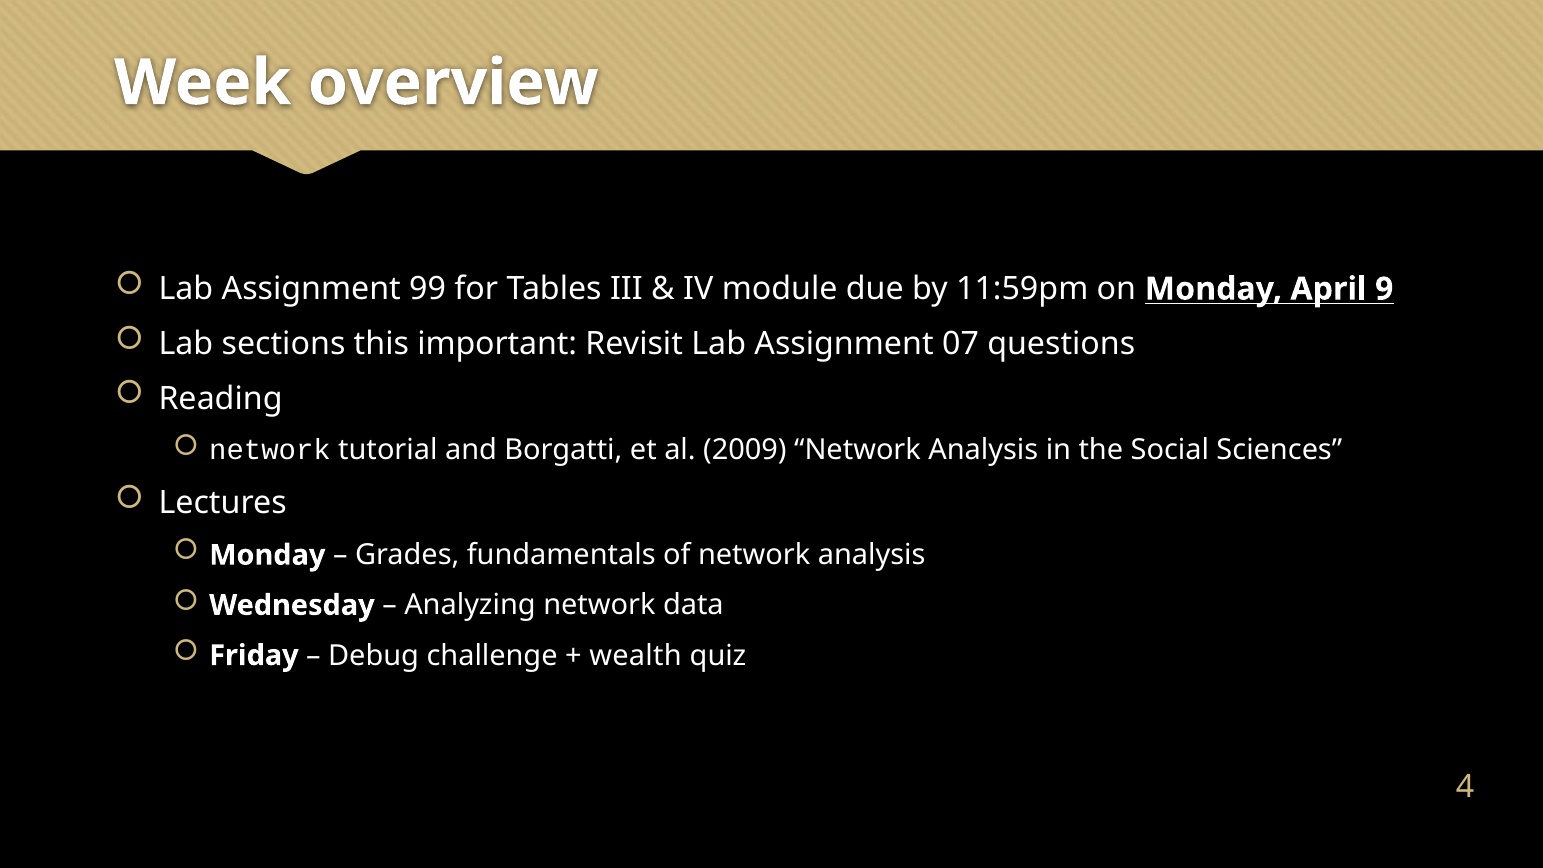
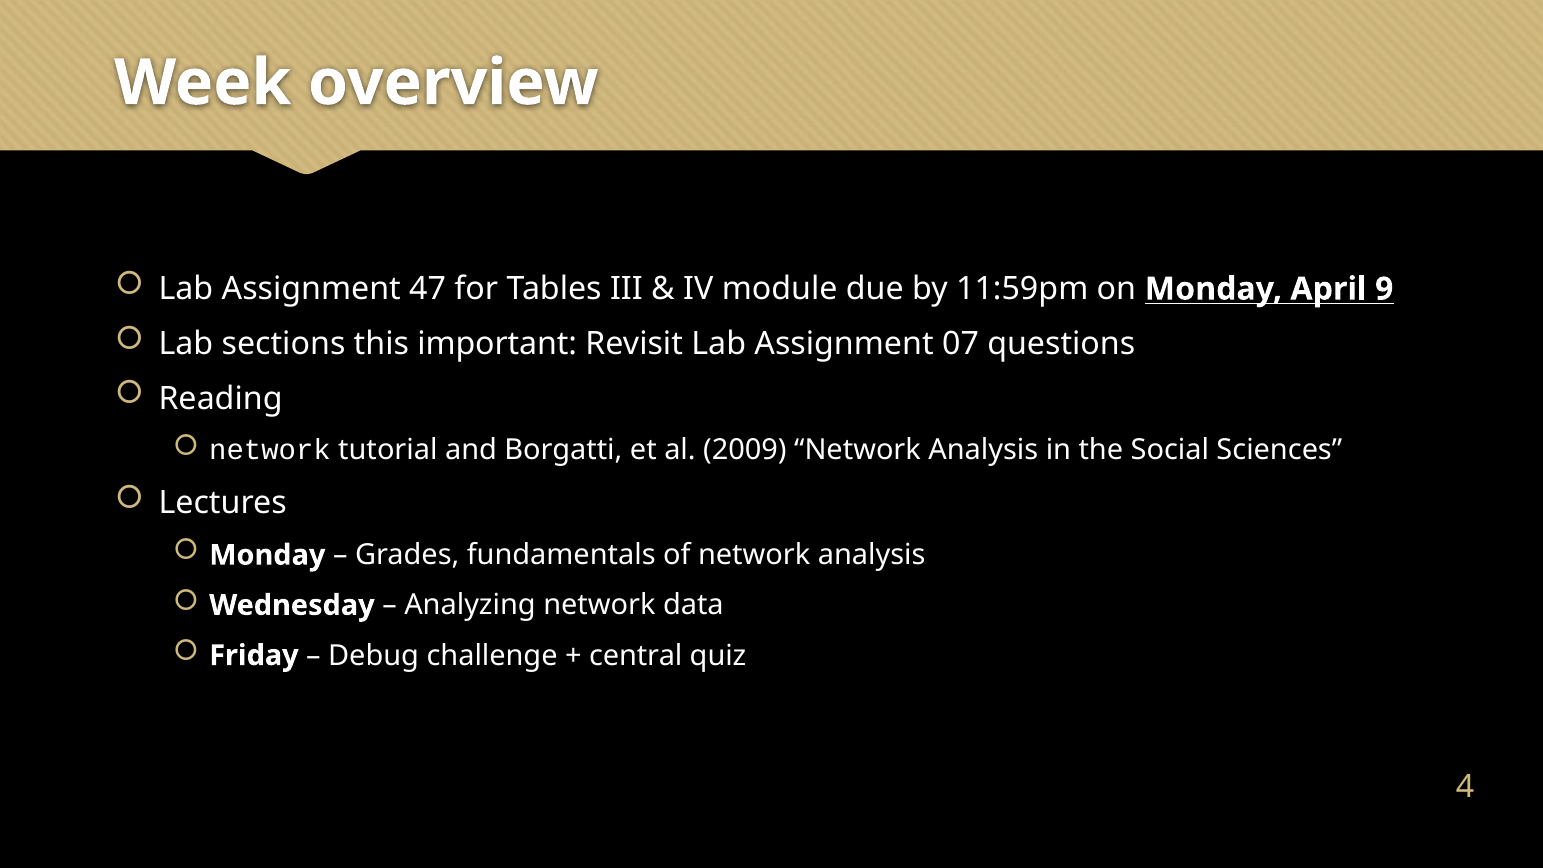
99: 99 -> 47
wealth: wealth -> central
